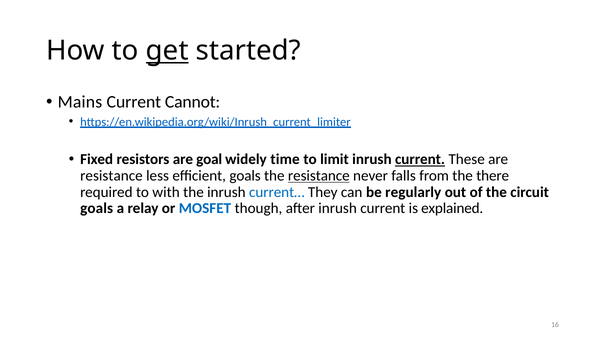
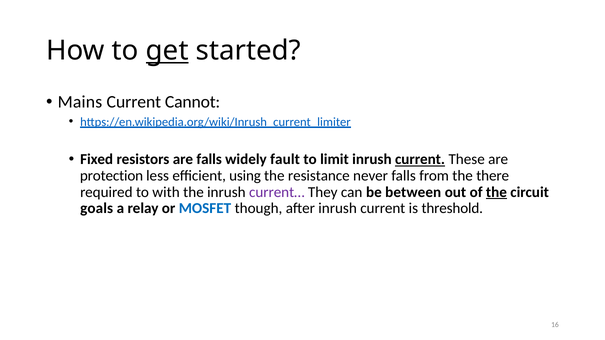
are goal: goal -> falls
time: time -> fault
resistance at (111, 176): resistance -> protection
efficient goals: goals -> using
resistance at (319, 176) underline: present -> none
current… colour: blue -> purple
regularly: regularly -> between
the at (496, 192) underline: none -> present
explained: explained -> threshold
